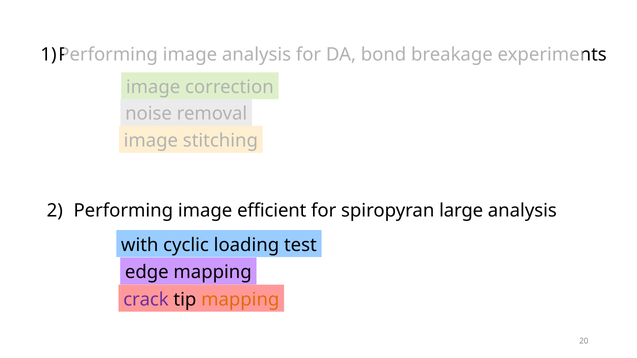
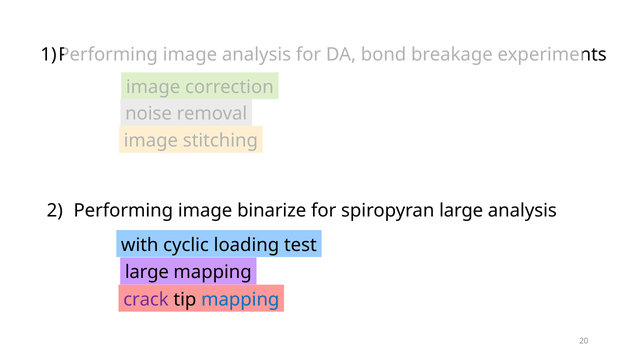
efficient: efficient -> binarize
edge at (147, 272): edge -> large
mapping at (240, 300) colour: orange -> blue
